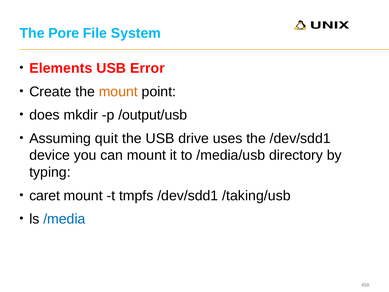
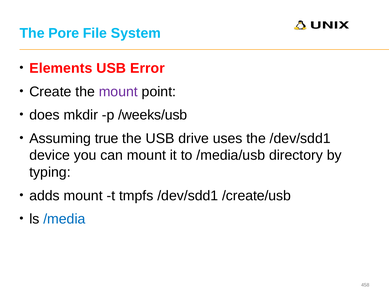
mount at (118, 92) colour: orange -> purple
/output/usb: /output/usb -> /weeks/usb
quit: quit -> true
caret: caret -> adds
/taking/usb: /taking/usb -> /create/usb
